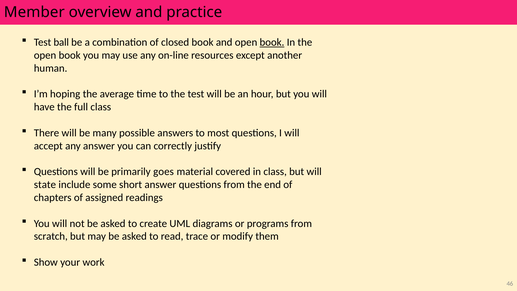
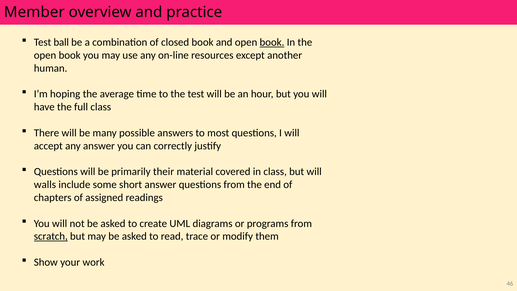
goes: goes -> their
state: state -> walls
scratch underline: none -> present
